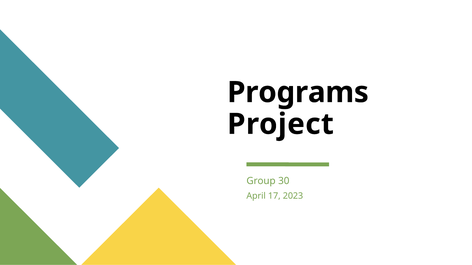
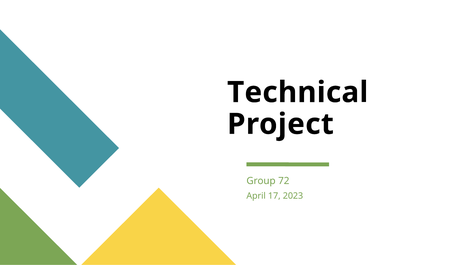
Programs: Programs -> Technical
30: 30 -> 72
